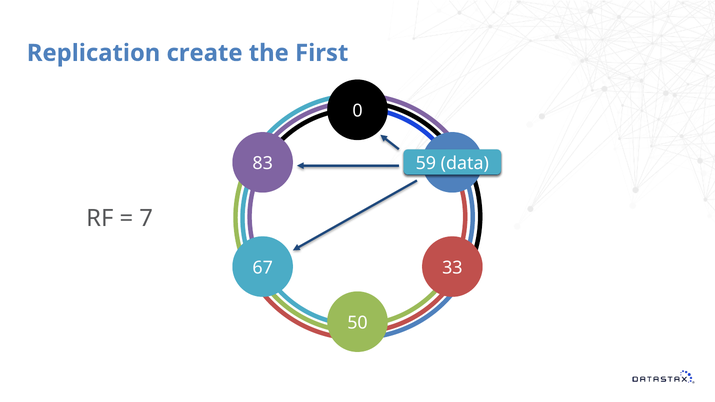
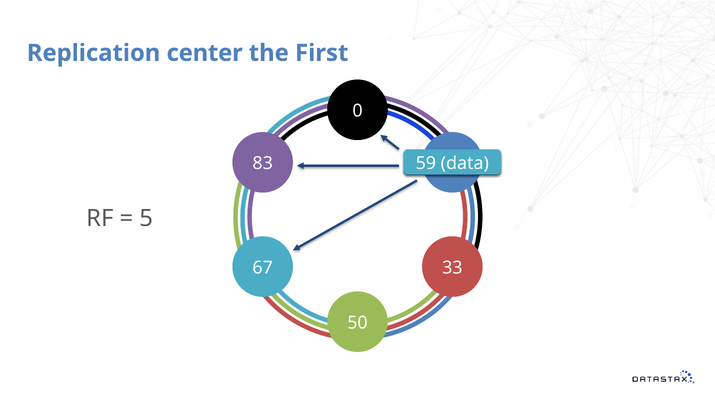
create: create -> center
7: 7 -> 5
